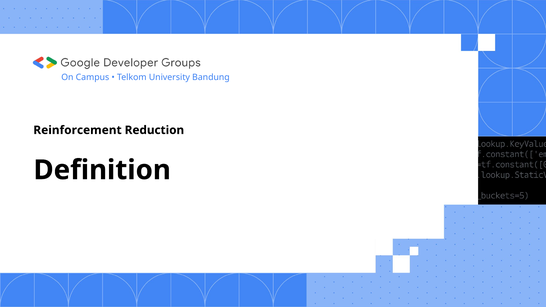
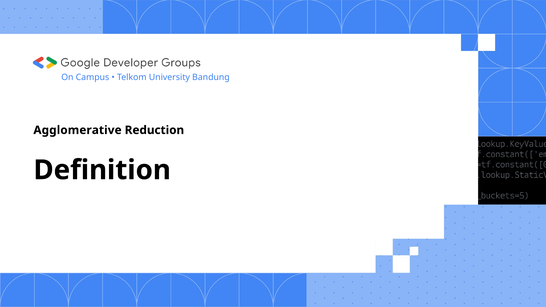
Reinforcement: Reinforcement -> Agglomerative
